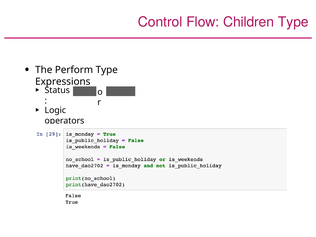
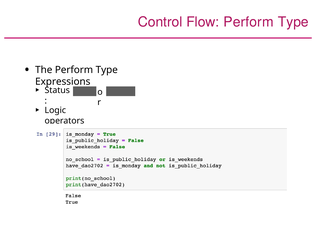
Flow Children: Children -> Perform
